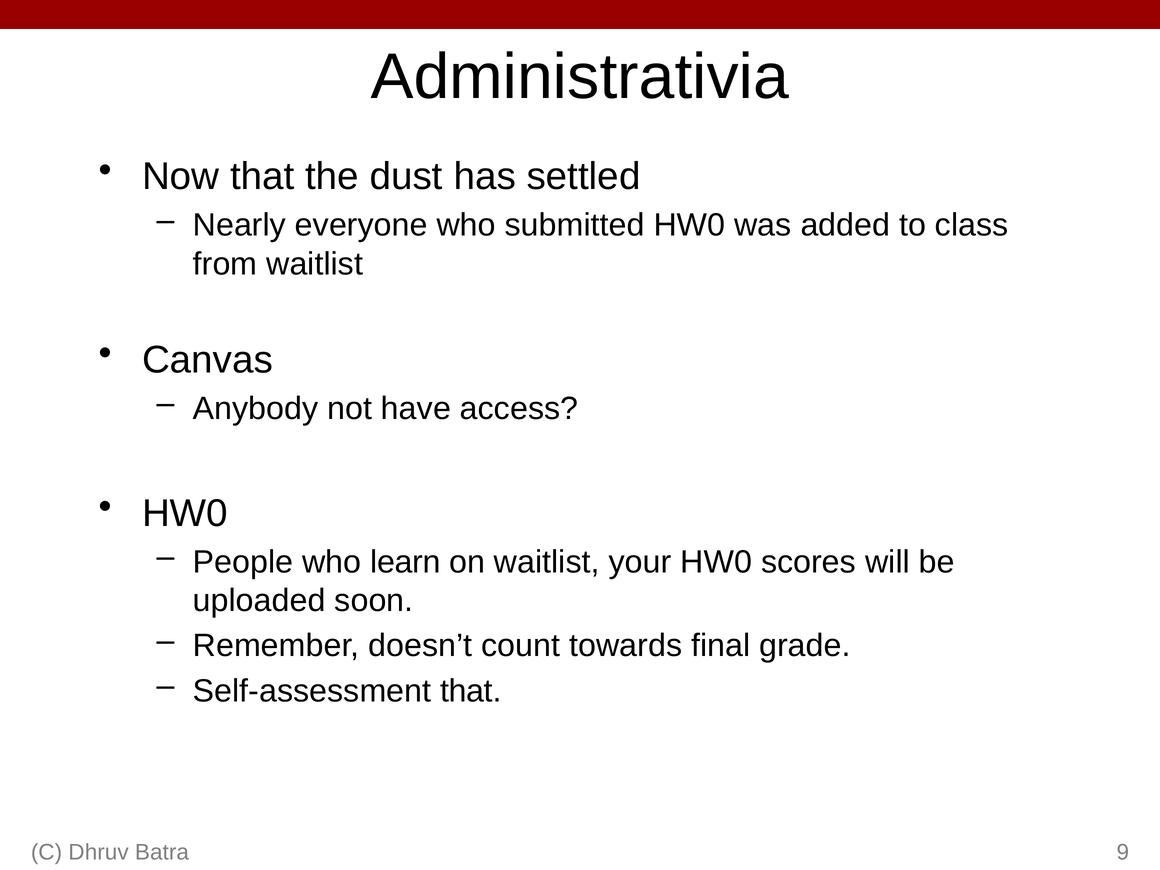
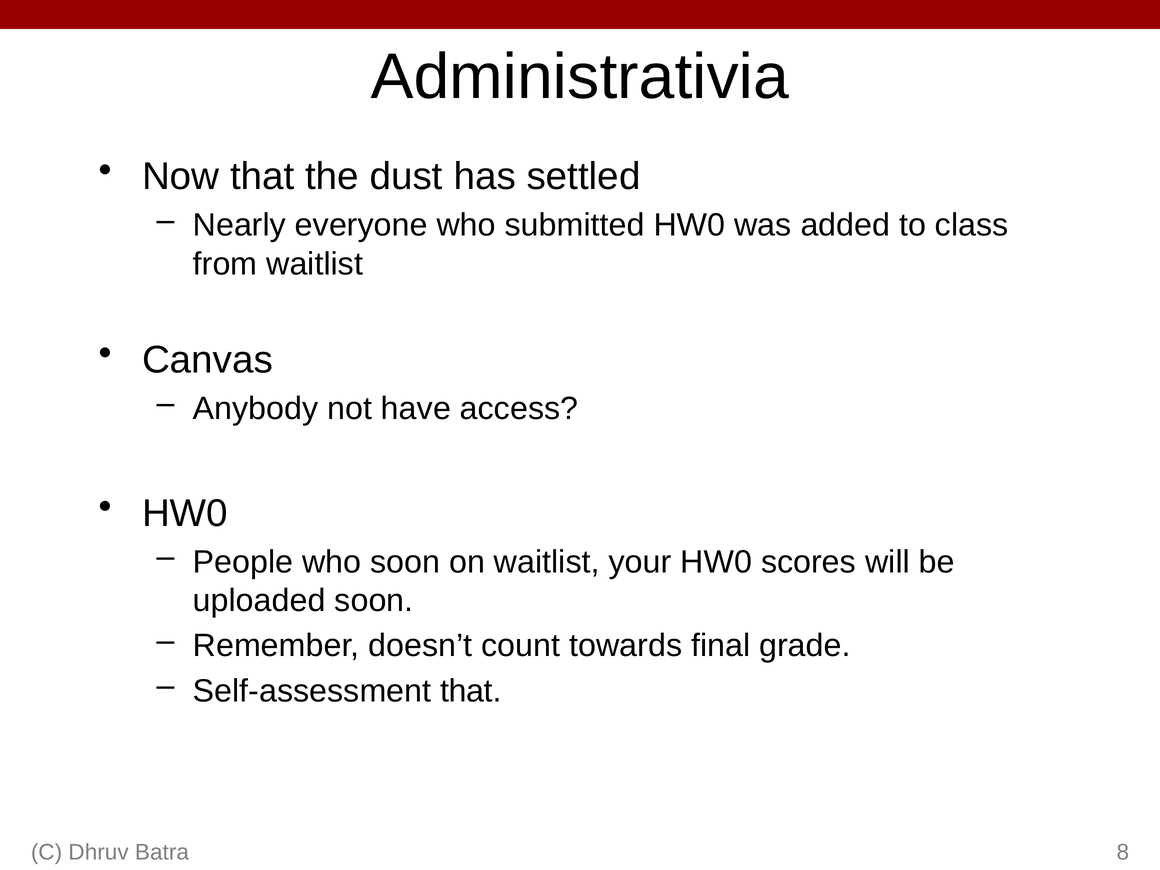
who learn: learn -> soon
9: 9 -> 8
